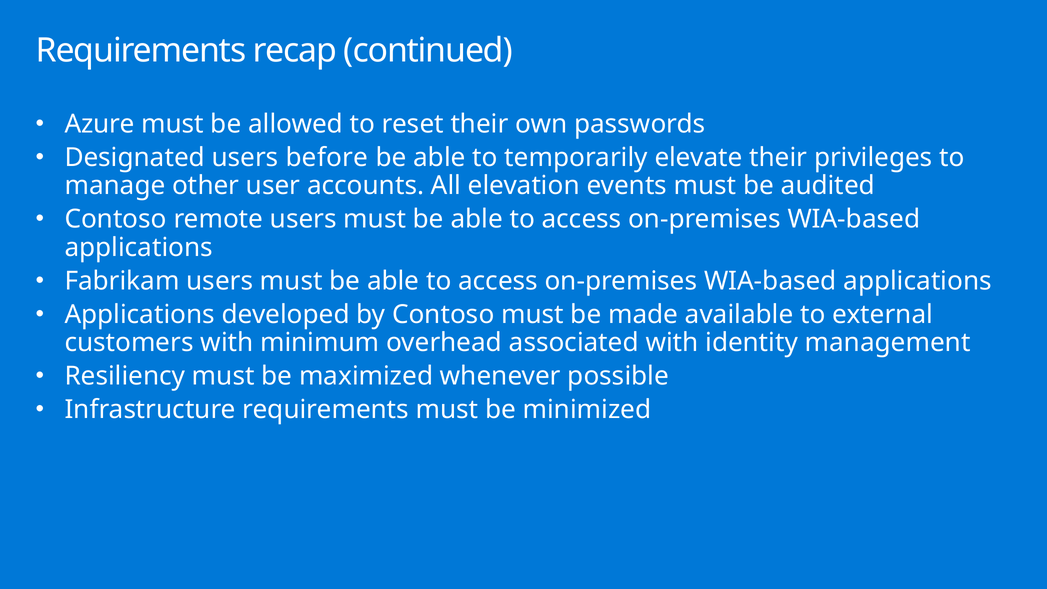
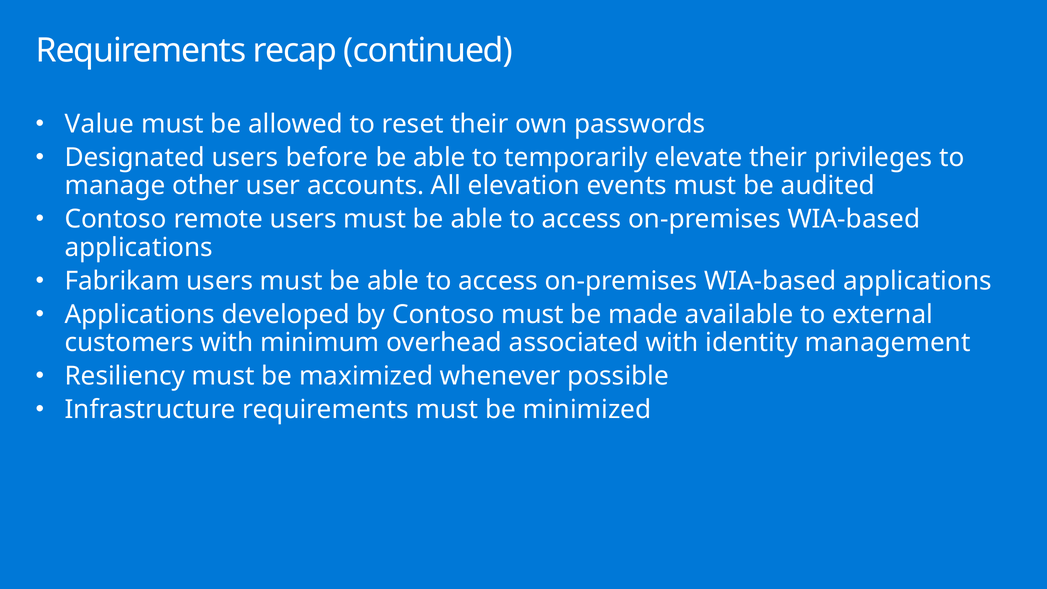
Azure: Azure -> Value
